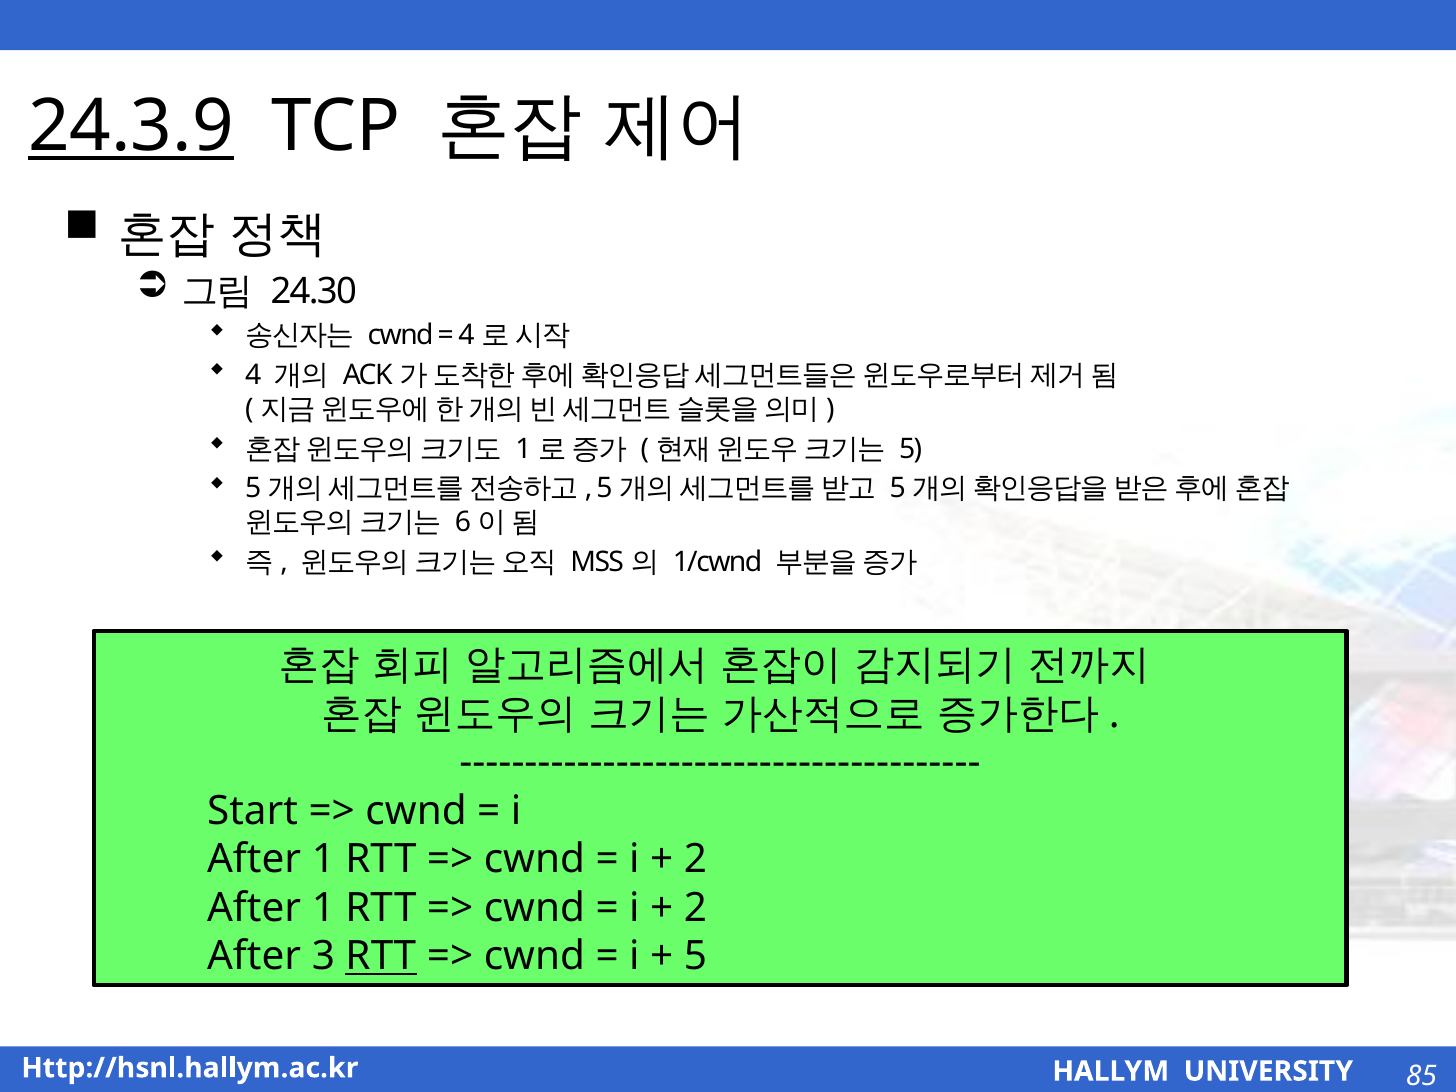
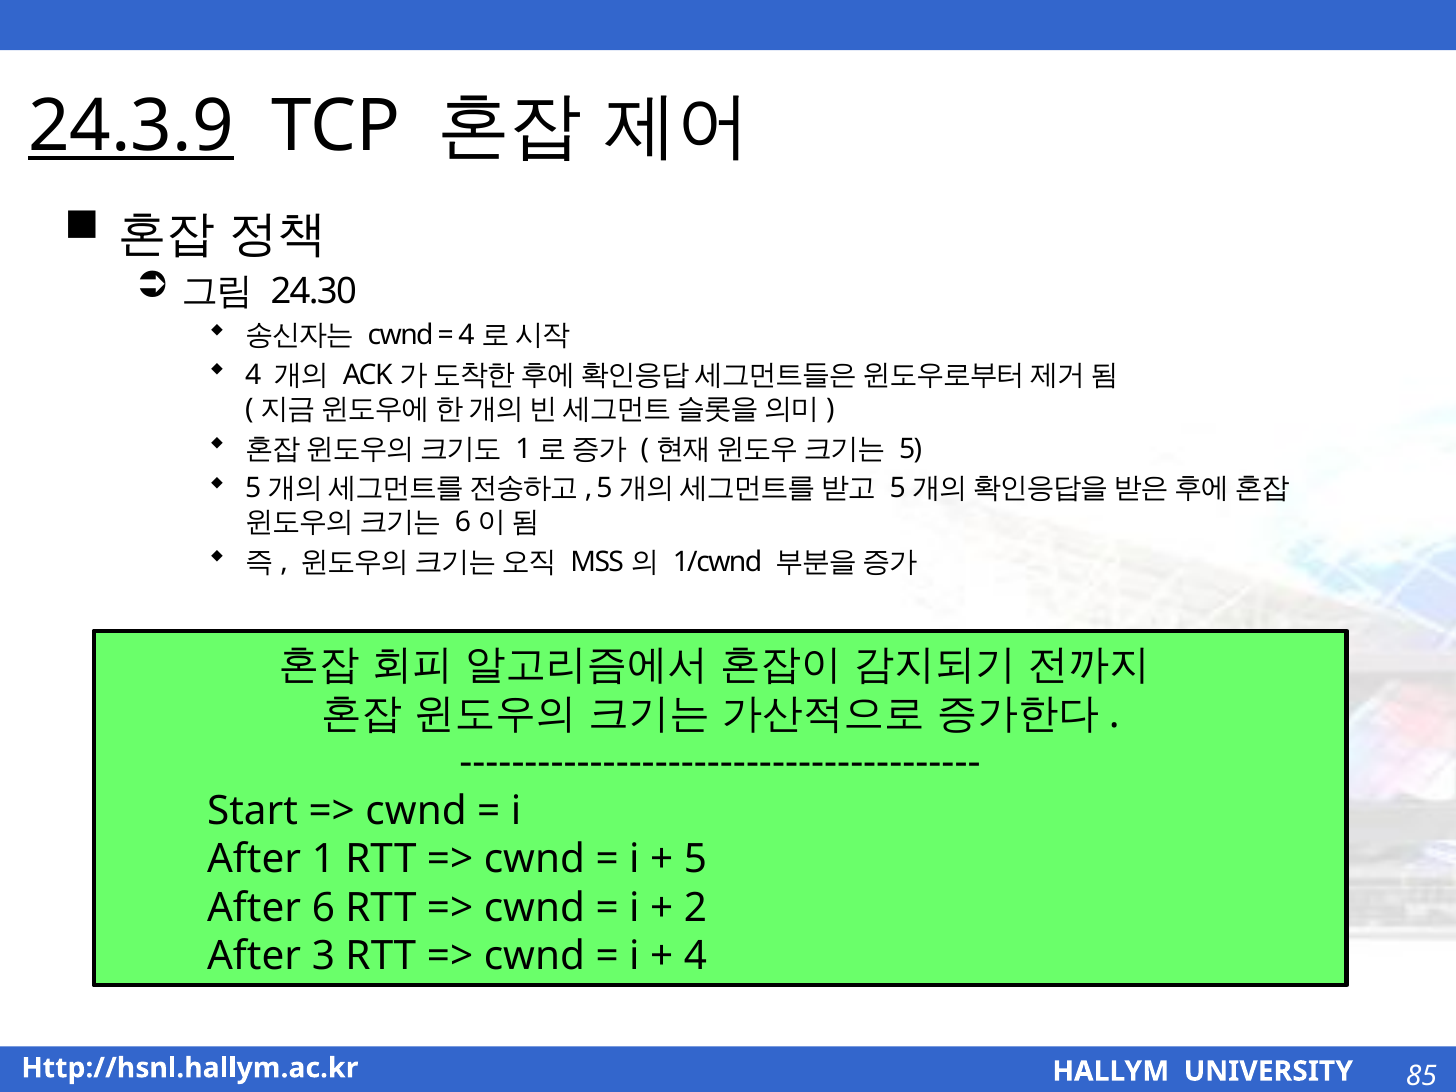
2 at (695, 859): 2 -> 5
1 at (323, 908): 1 -> 6
RTT at (381, 957) underline: present -> none
5 at (695, 957): 5 -> 4
